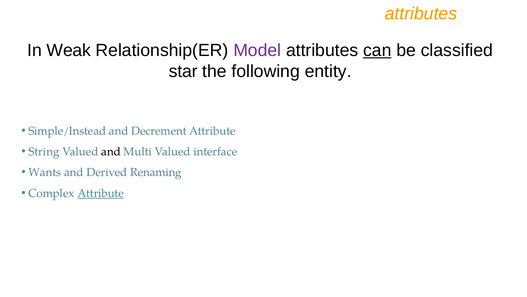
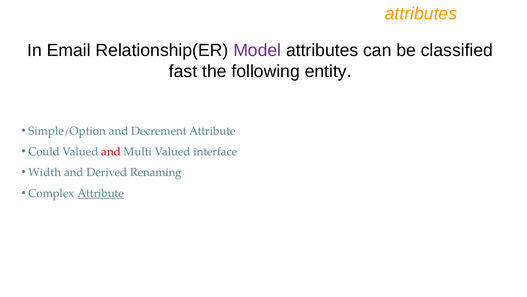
Weak: Weak -> Email
can underline: present -> none
star: star -> fast
Simple/Instead: Simple/Instead -> Simple/Option
String: String -> Could
and at (111, 151) colour: black -> red
Wants: Wants -> Width
